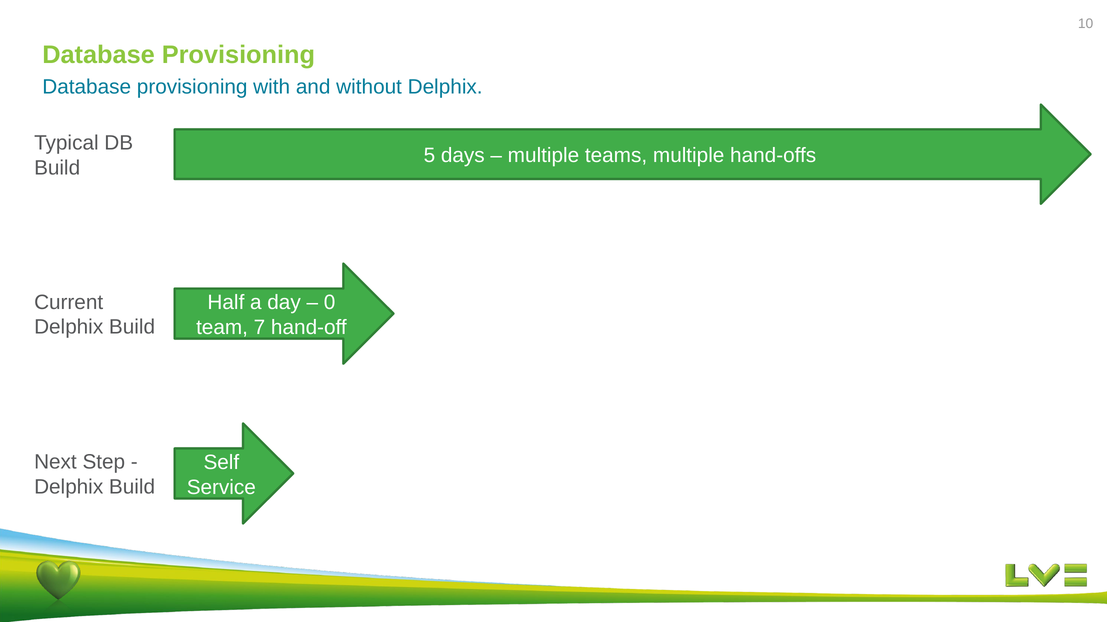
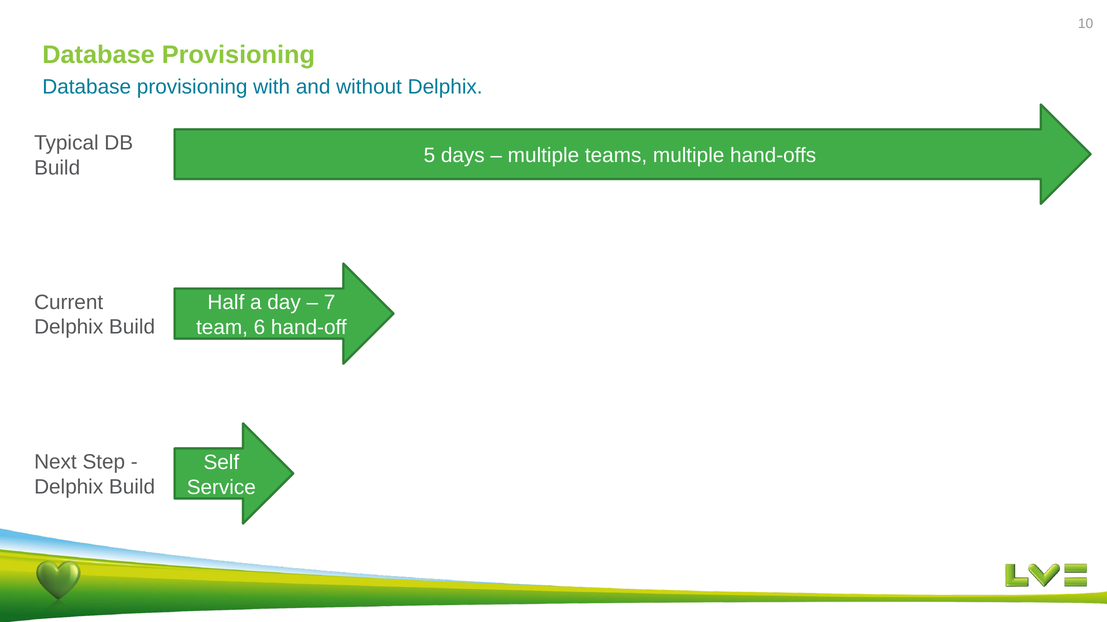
0: 0 -> 7
7: 7 -> 6
